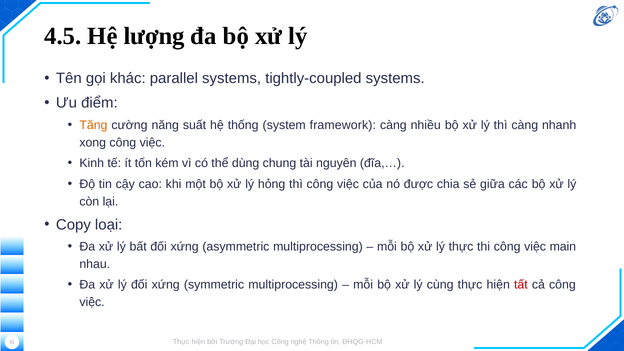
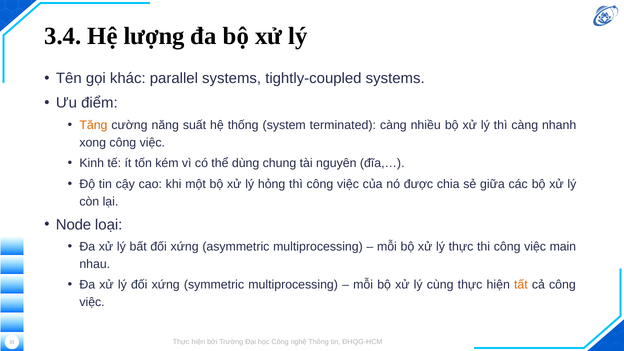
4.5: 4.5 -> 3.4
framework: framework -> terminated
Copy: Copy -> Node
tất colour: red -> orange
